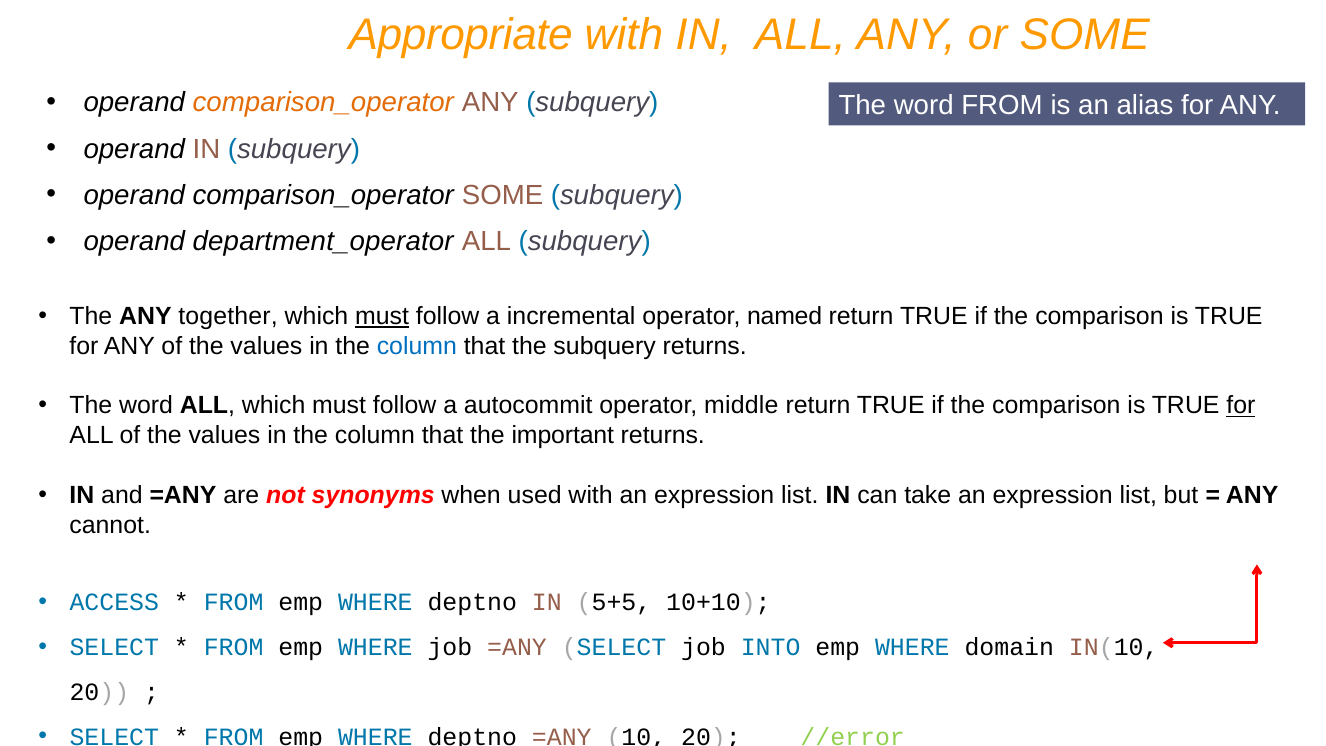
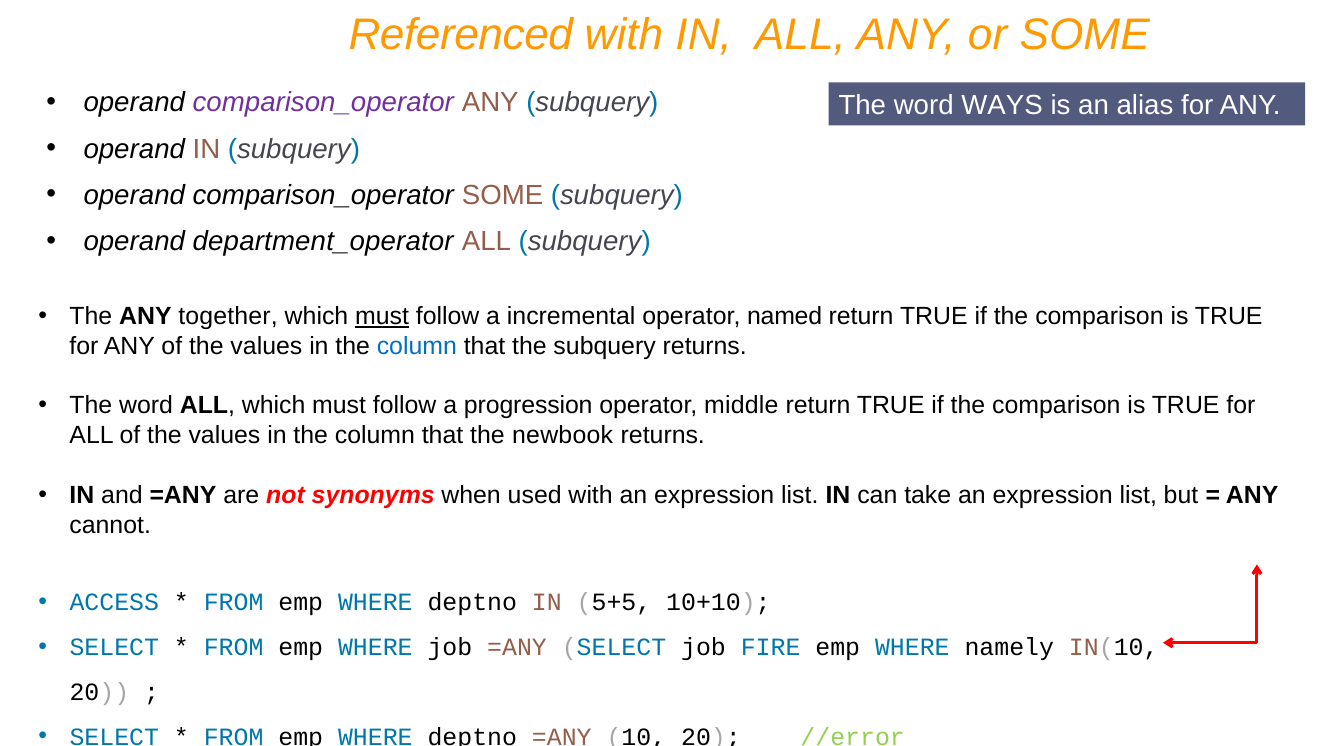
Appropriate: Appropriate -> Referenced
comparison_operator at (323, 103) colour: orange -> purple
word FROM: FROM -> WAYS
autocommit: autocommit -> progression
for at (1241, 406) underline: present -> none
important: important -> newbook
INTO: INTO -> FIRE
domain: domain -> namely
